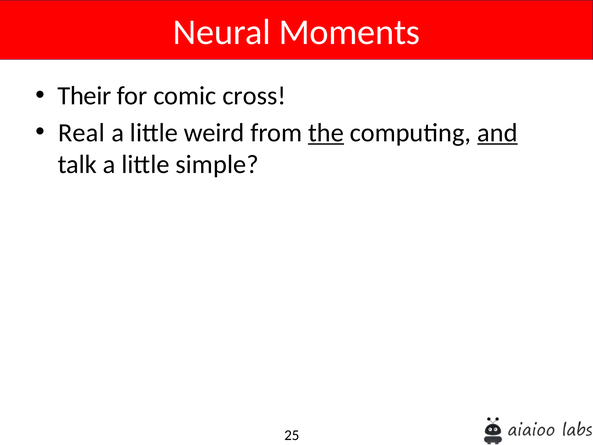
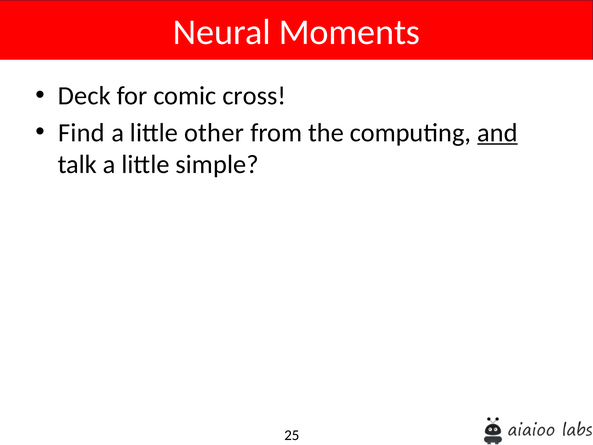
Their: Their -> Deck
Real: Real -> Find
weird: weird -> other
the underline: present -> none
